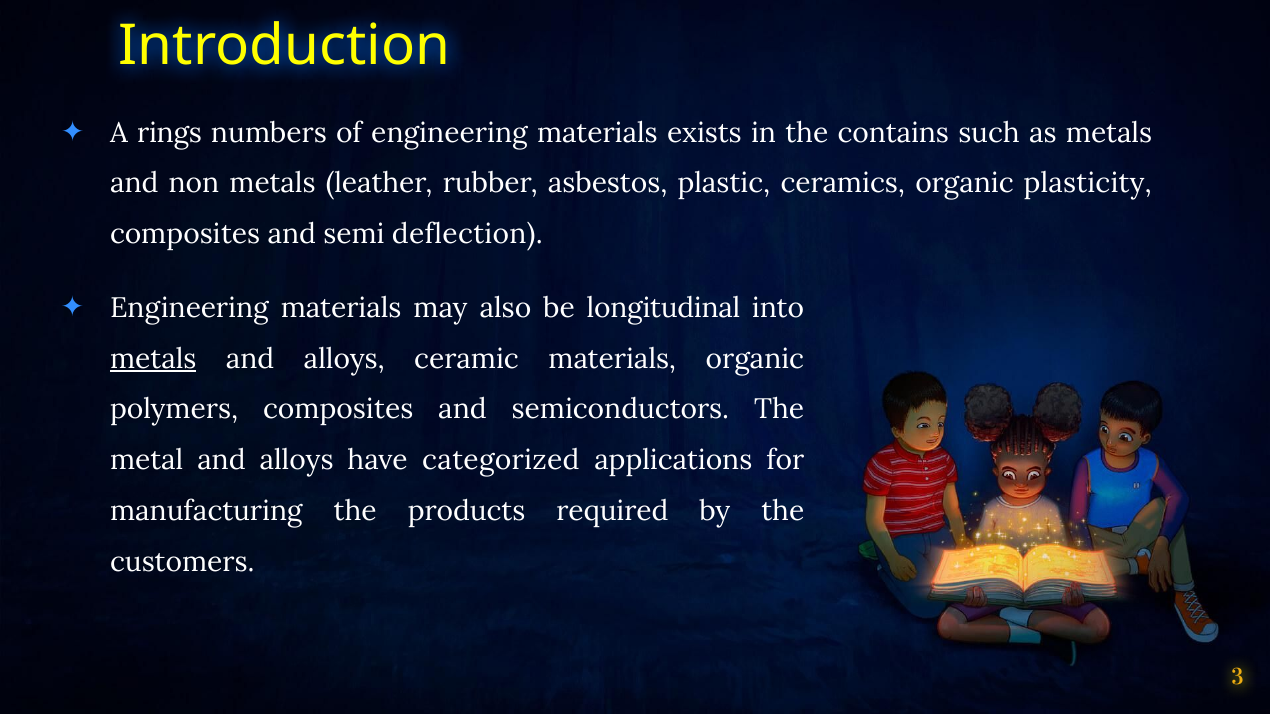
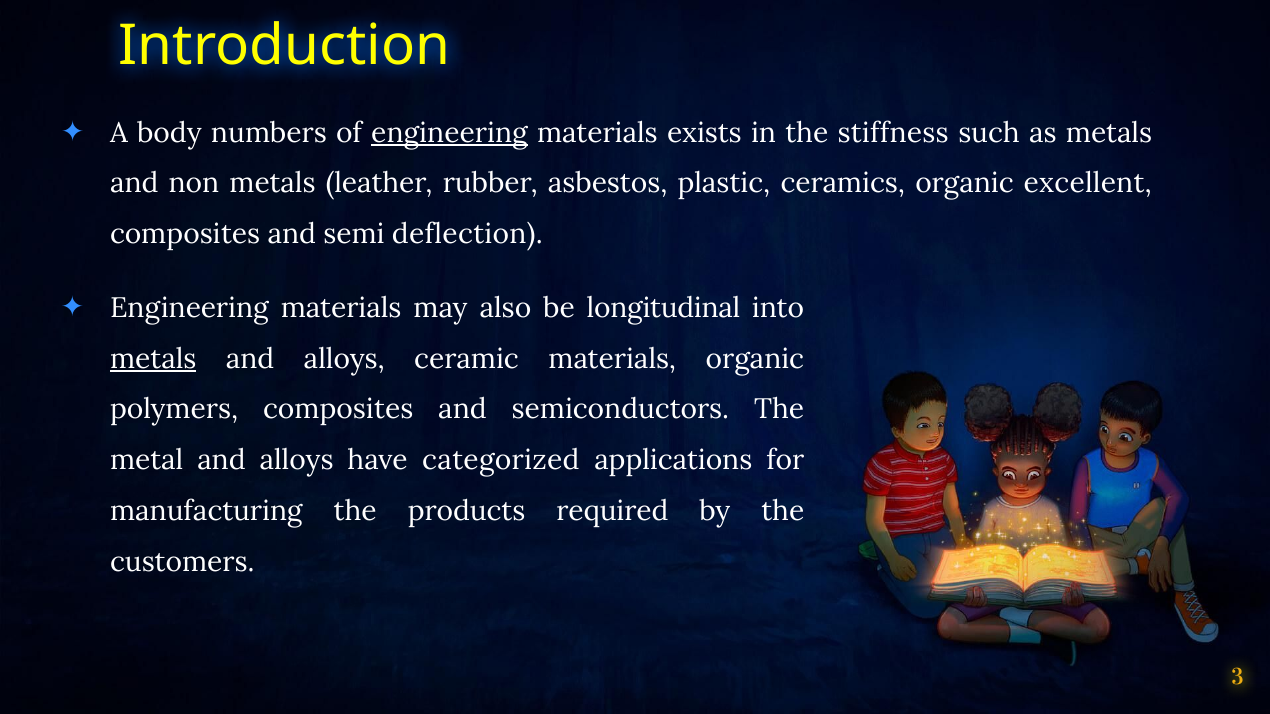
rings: rings -> body
engineering at (449, 133) underline: none -> present
contains: contains -> stiffness
plasticity: plasticity -> excellent
